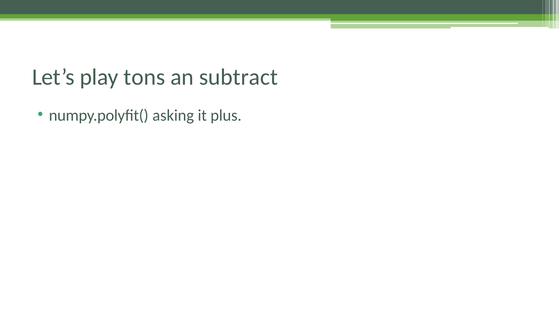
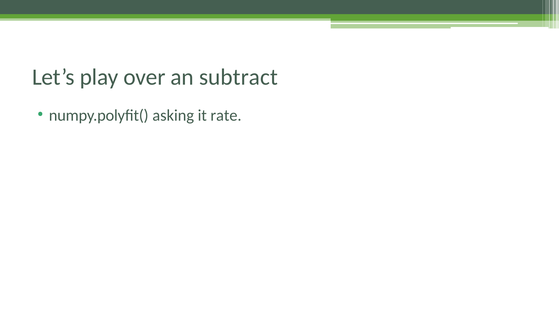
tons: tons -> over
plus: plus -> rate
